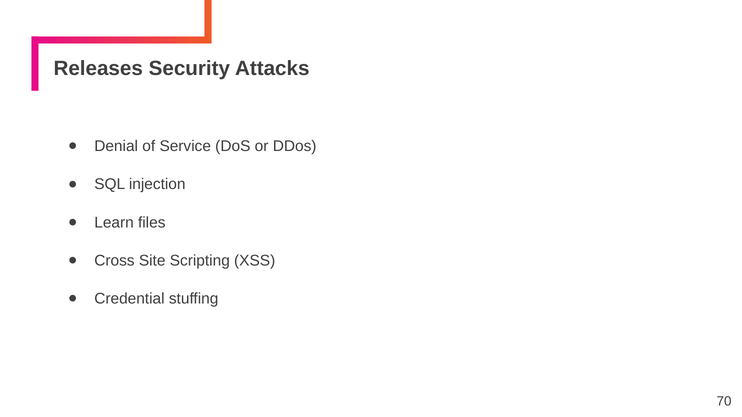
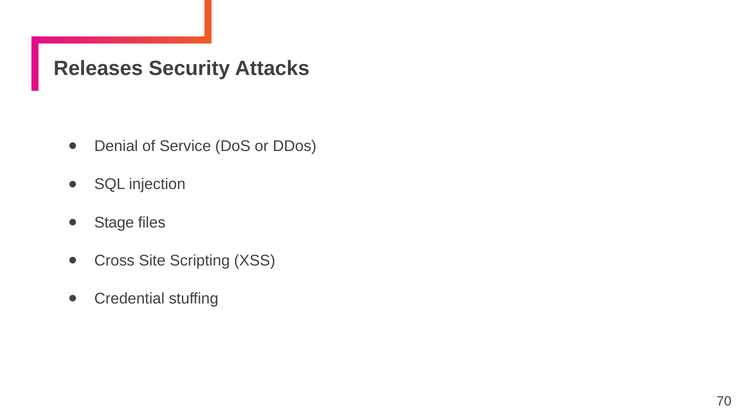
Learn: Learn -> Stage
